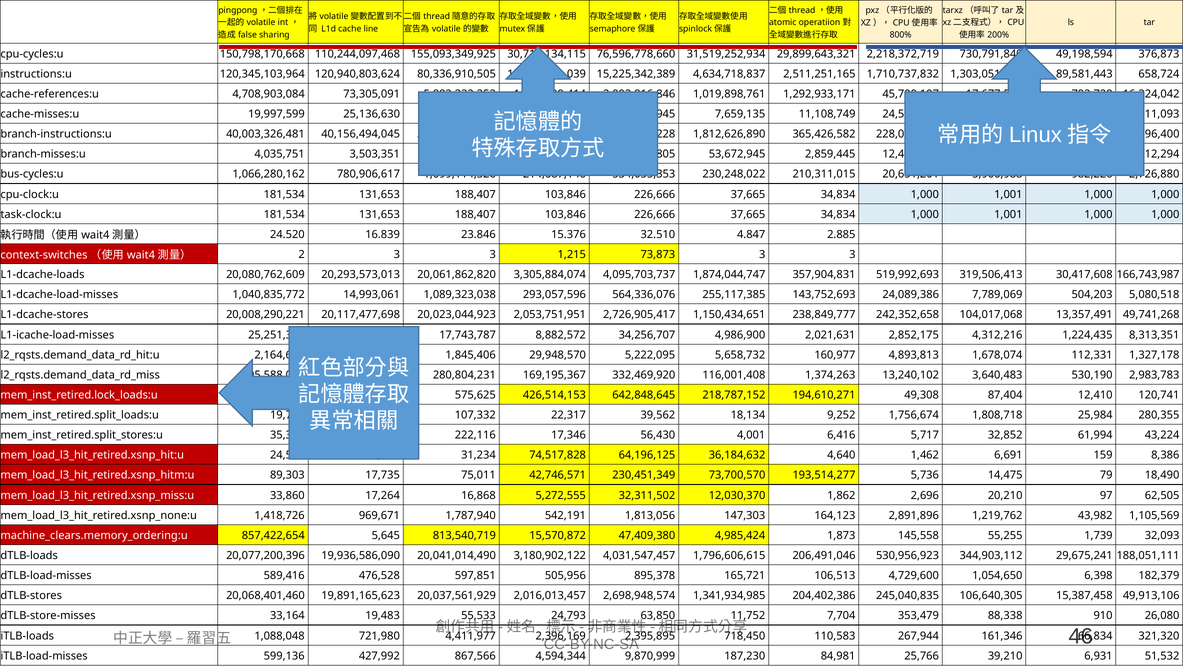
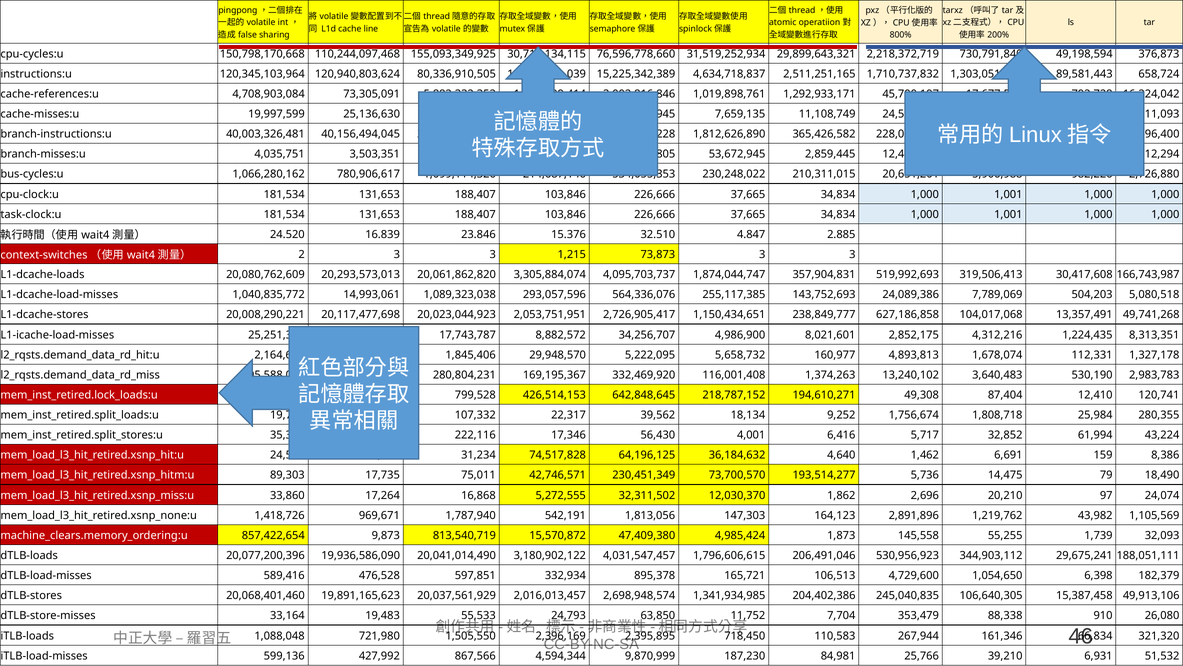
242,352,658: 242,352,658 -> 627,186,858
2,021,631: 2,021,631 -> 8,021,601
575,625: 575,625 -> 799,528
62,505: 62,505 -> 24,074
5,645: 5,645 -> 9,873
505,956: 505,956 -> 332,934
4,411,977: 4,411,977 -> 1,505,550
